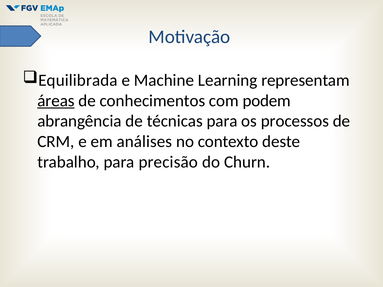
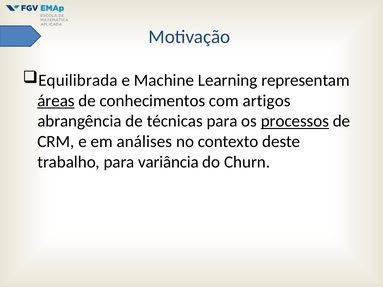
podem: podem -> artigos
processos underline: none -> present
precisão: precisão -> variância
